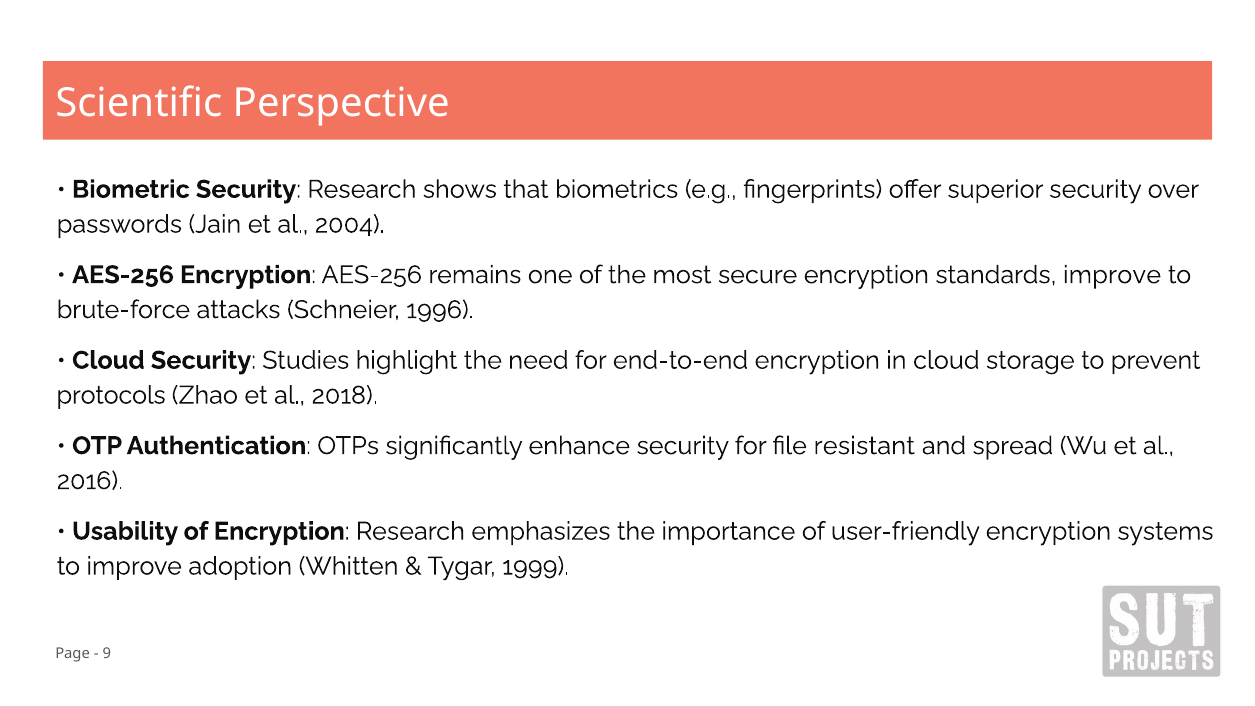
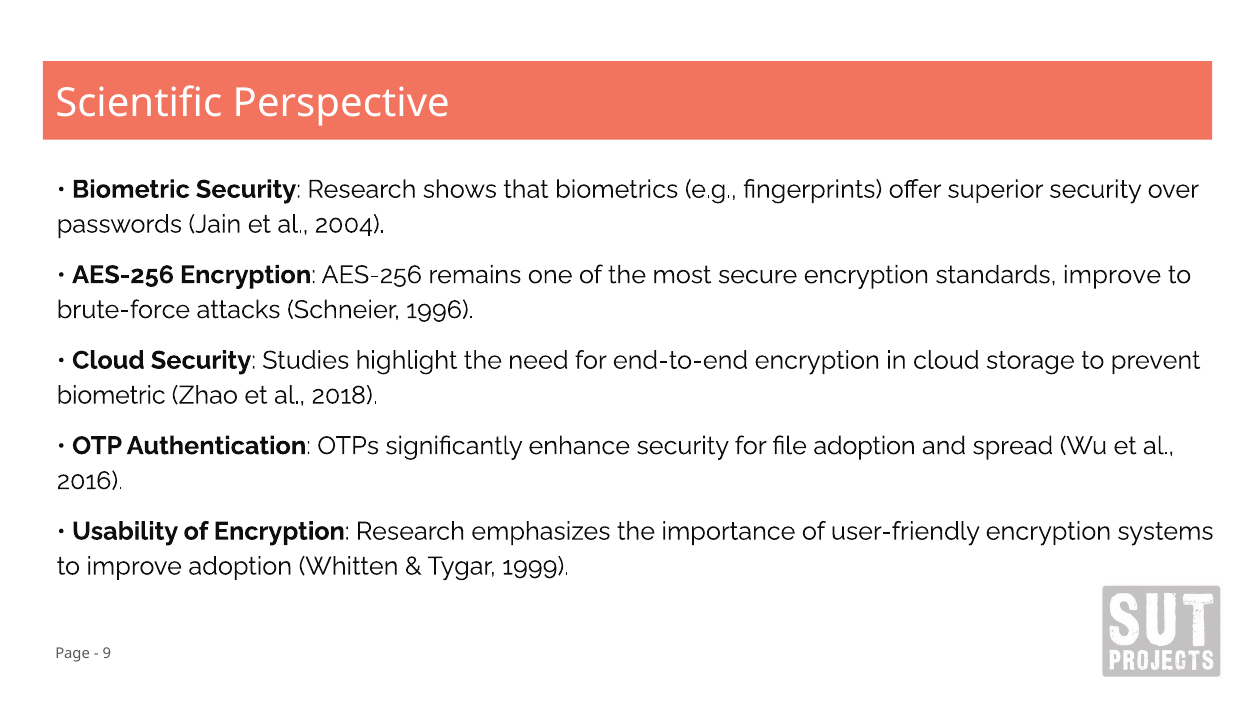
protocols at (111, 395): protocols -> biometric
file resistant: resistant -> adoption
